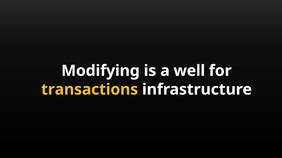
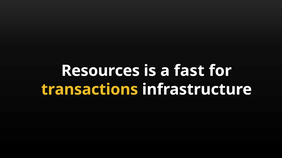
Modifying: Modifying -> Resources
well: well -> fast
